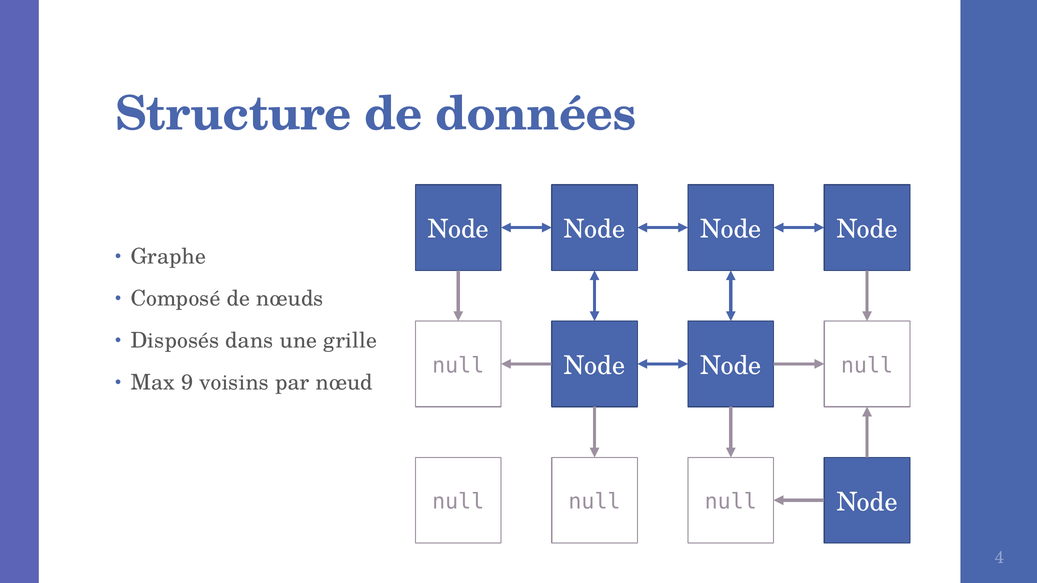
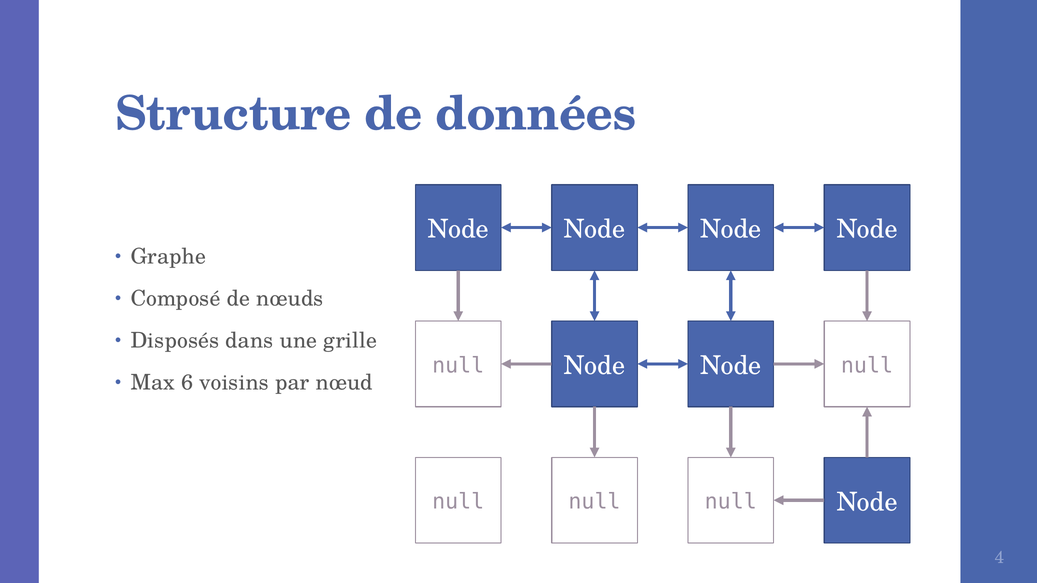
9: 9 -> 6
